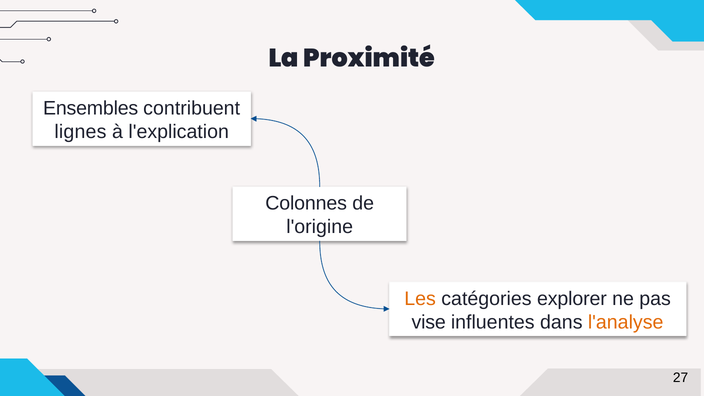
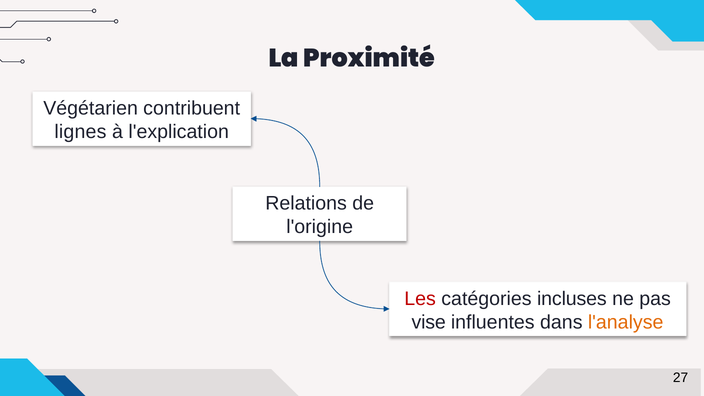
Ensembles: Ensembles -> Végétarien
Colonnes: Colonnes -> Relations
Les colour: orange -> red
explorer: explorer -> incluses
